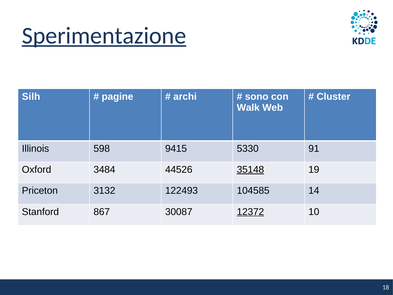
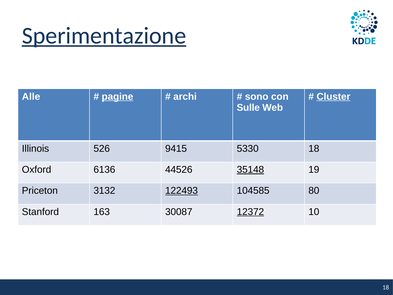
Silh: Silh -> Alle
pagine underline: none -> present
Cluster underline: none -> present
Walk: Walk -> Sulle
598: 598 -> 526
5330 91: 91 -> 18
3484: 3484 -> 6136
122493 underline: none -> present
14: 14 -> 80
867: 867 -> 163
